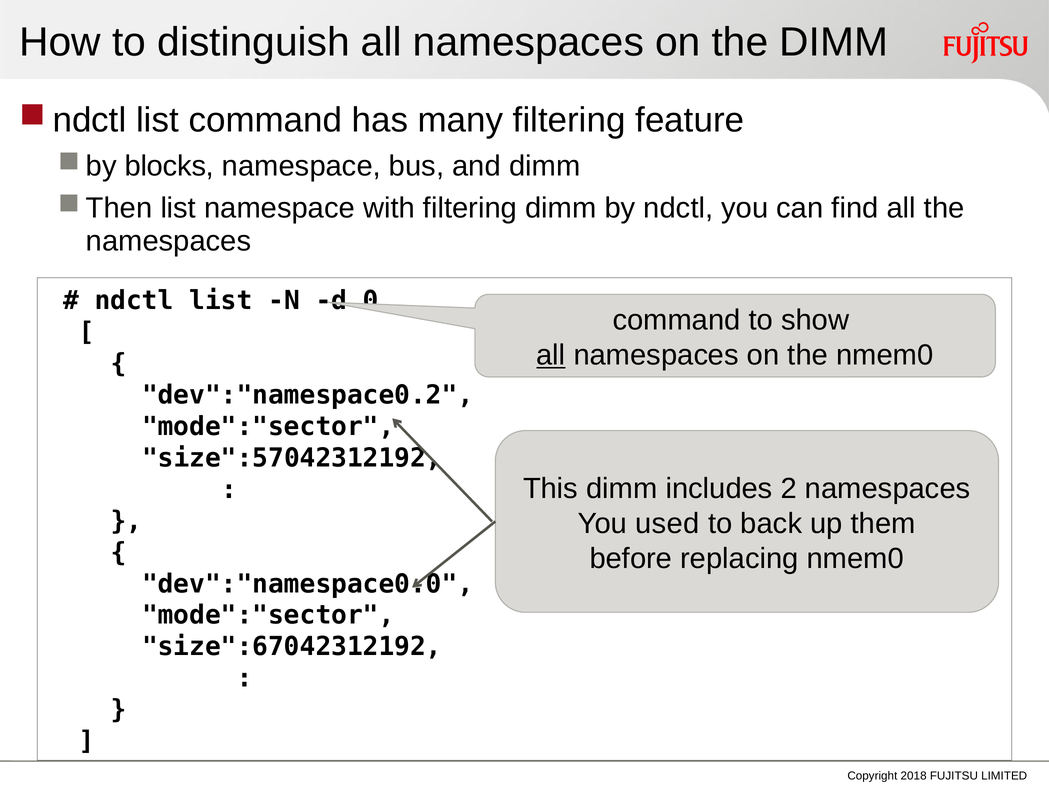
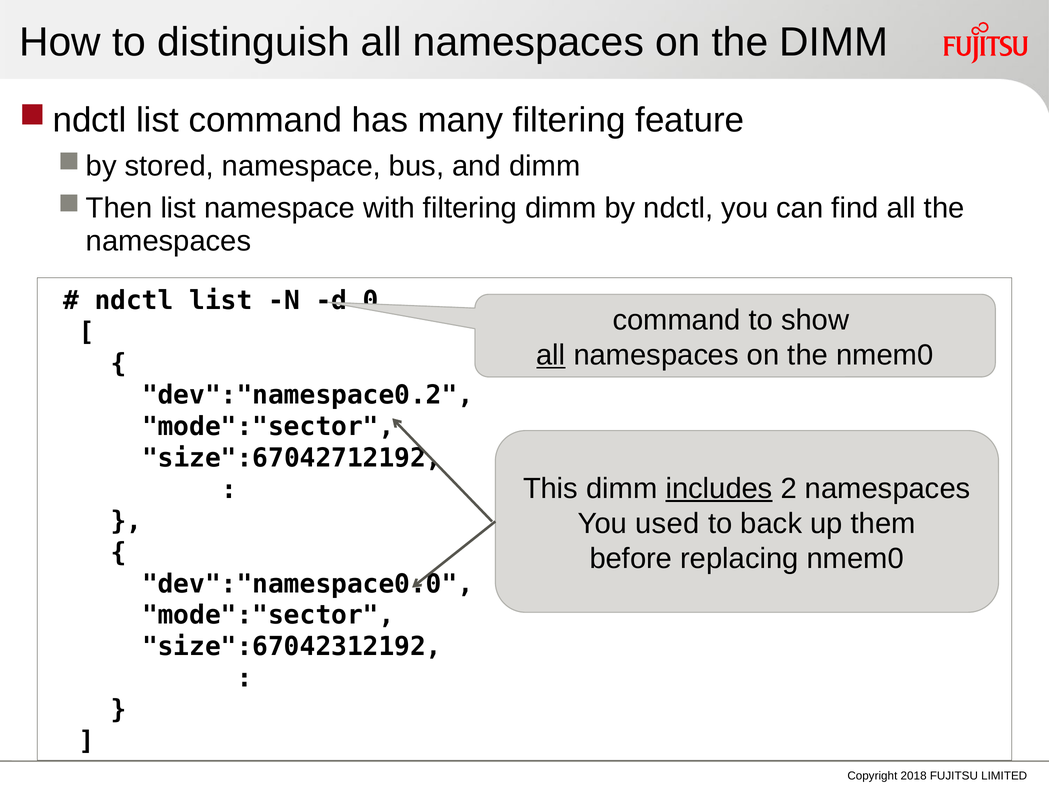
blocks: blocks -> stored
size":57042312192: size":57042312192 -> size":67042712192
includes underline: none -> present
